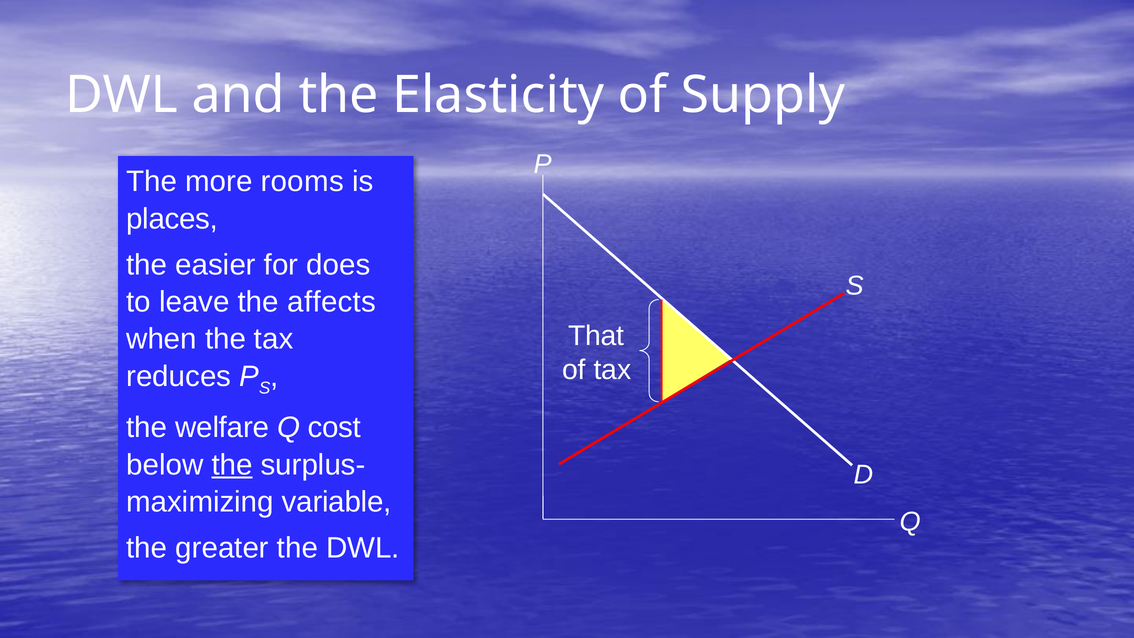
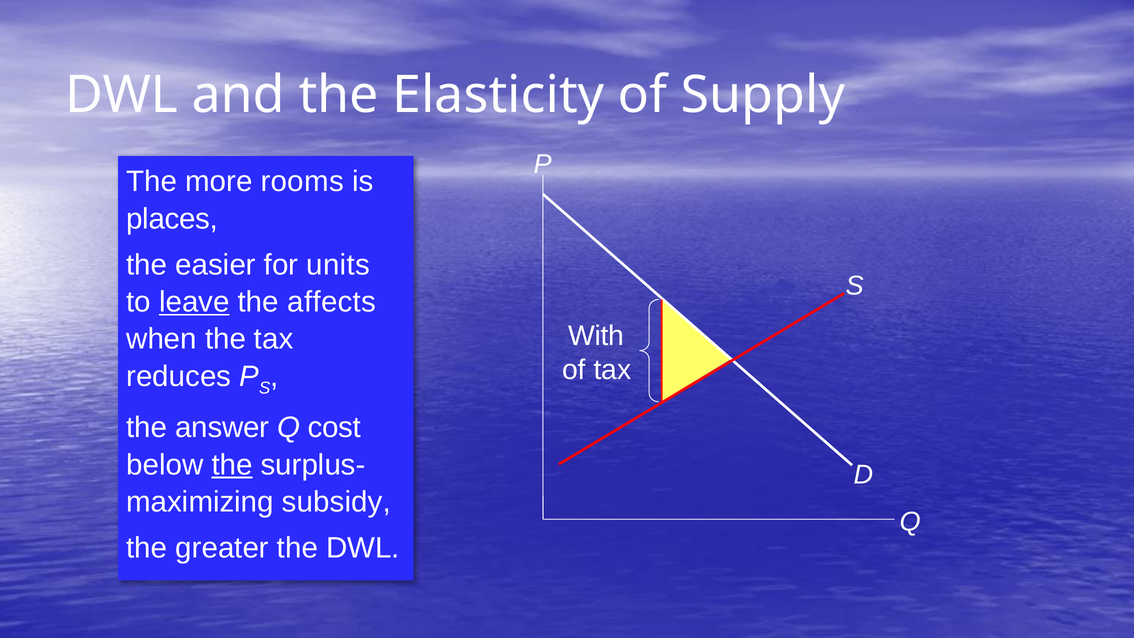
does: does -> units
leave underline: none -> present
That: That -> With
welfare: welfare -> answer
variable: variable -> subsidy
